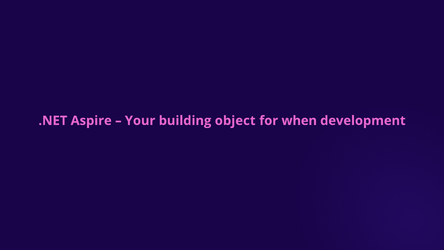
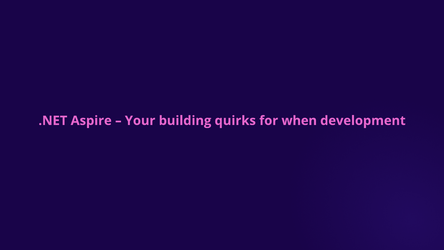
object: object -> quirks
